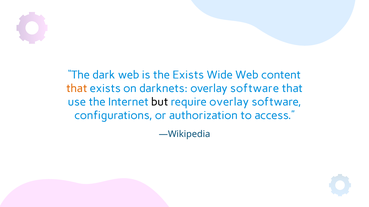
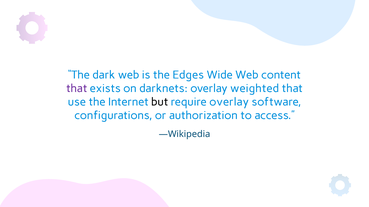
the Exists: Exists -> Edges
that at (77, 89) colour: orange -> purple
darknets overlay software: software -> weighted
